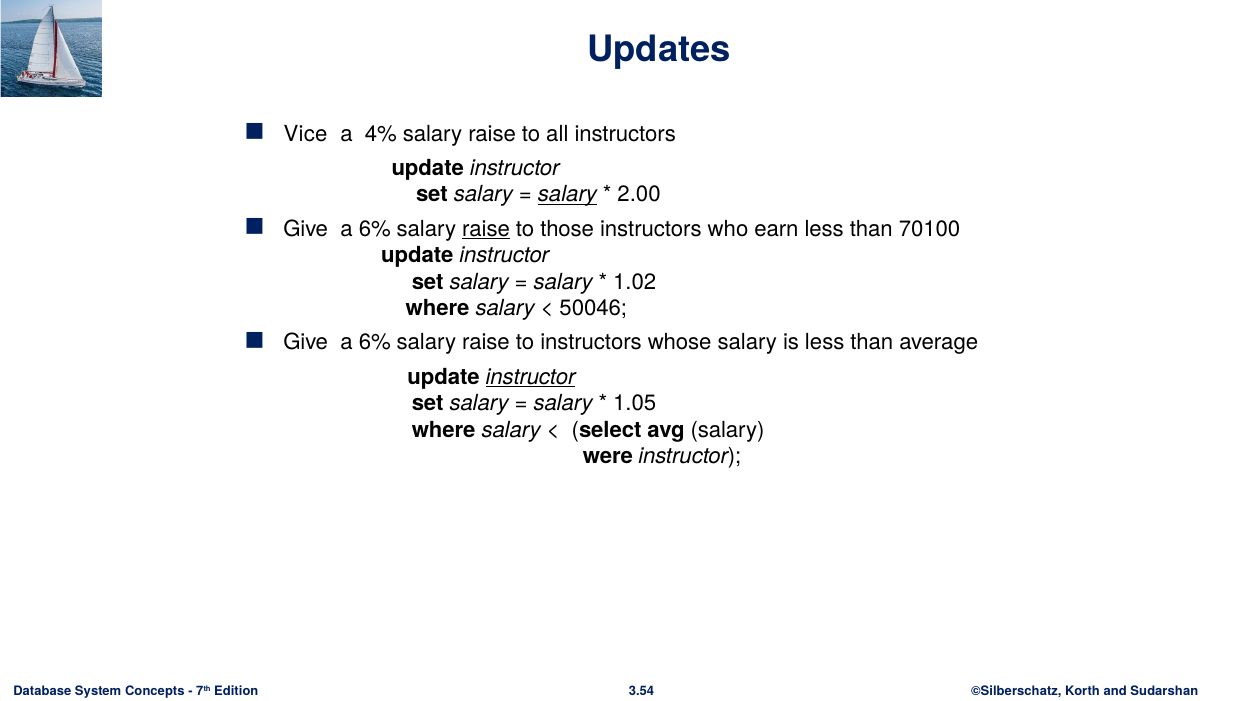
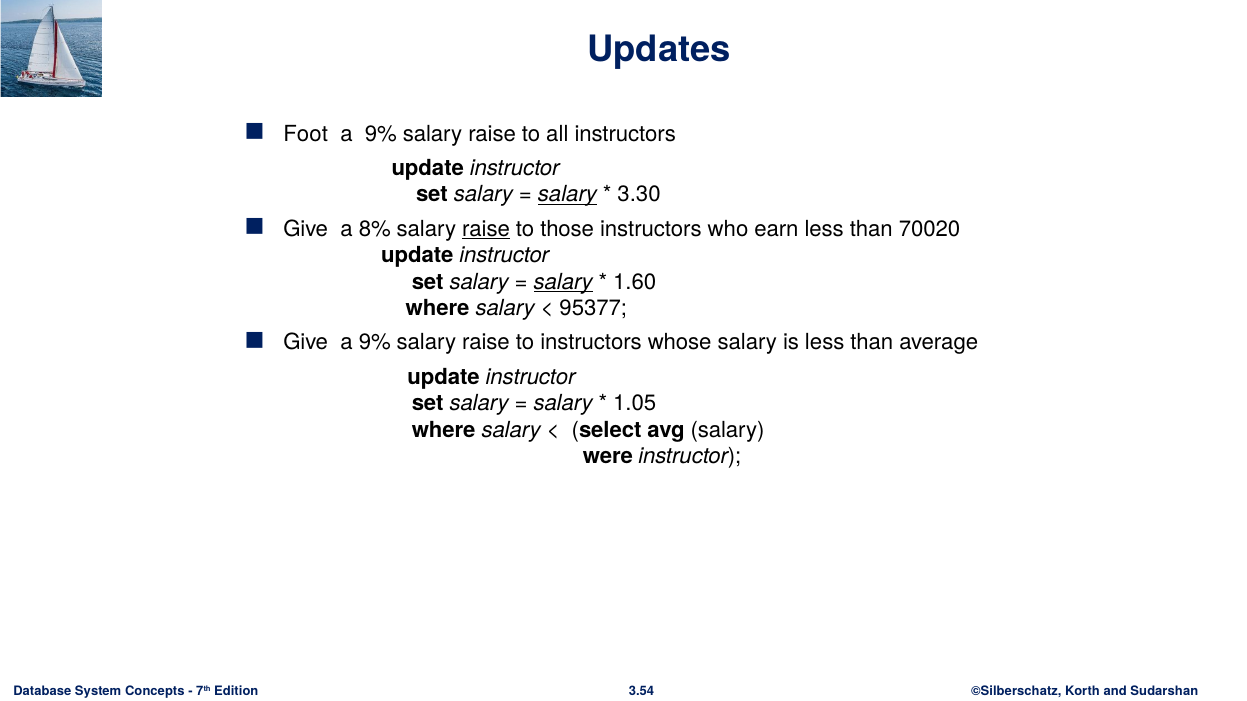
Vice: Vice -> Foot
4% at (381, 134): 4% -> 9%
2.00: 2.00 -> 3.30
6% at (375, 229): 6% -> 8%
70100: 70100 -> 70020
salary at (563, 282) underline: none -> present
1.02: 1.02 -> 1.60
50046: 50046 -> 95377
6% at (375, 343): 6% -> 9%
instructor at (531, 377) underline: present -> none
